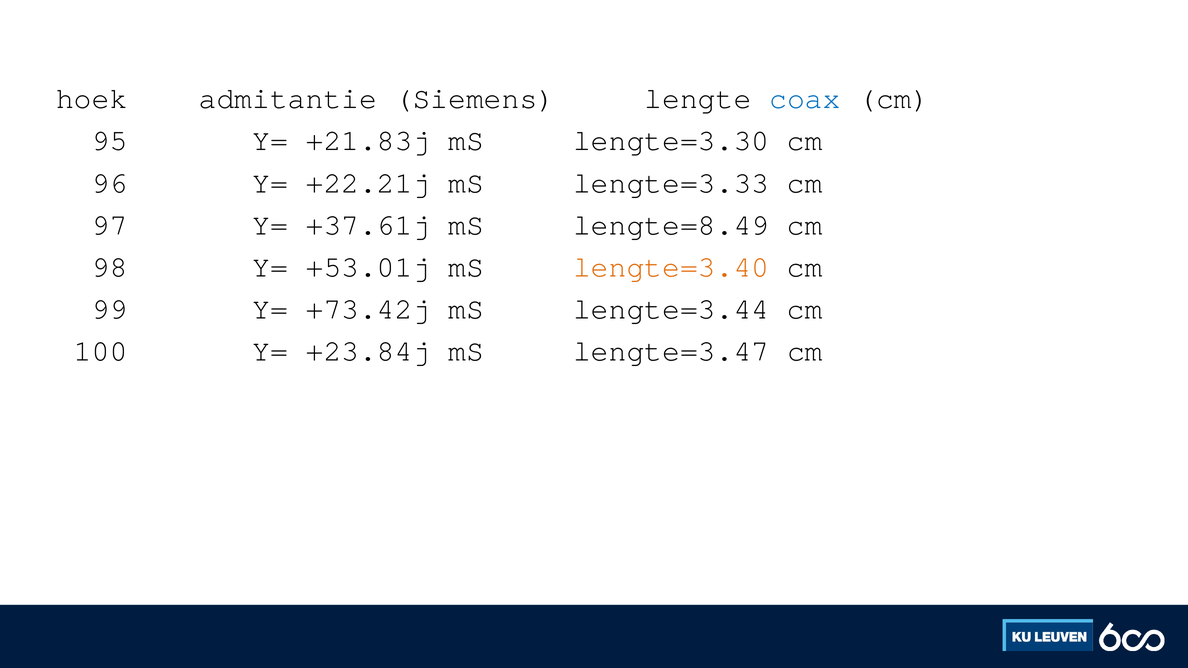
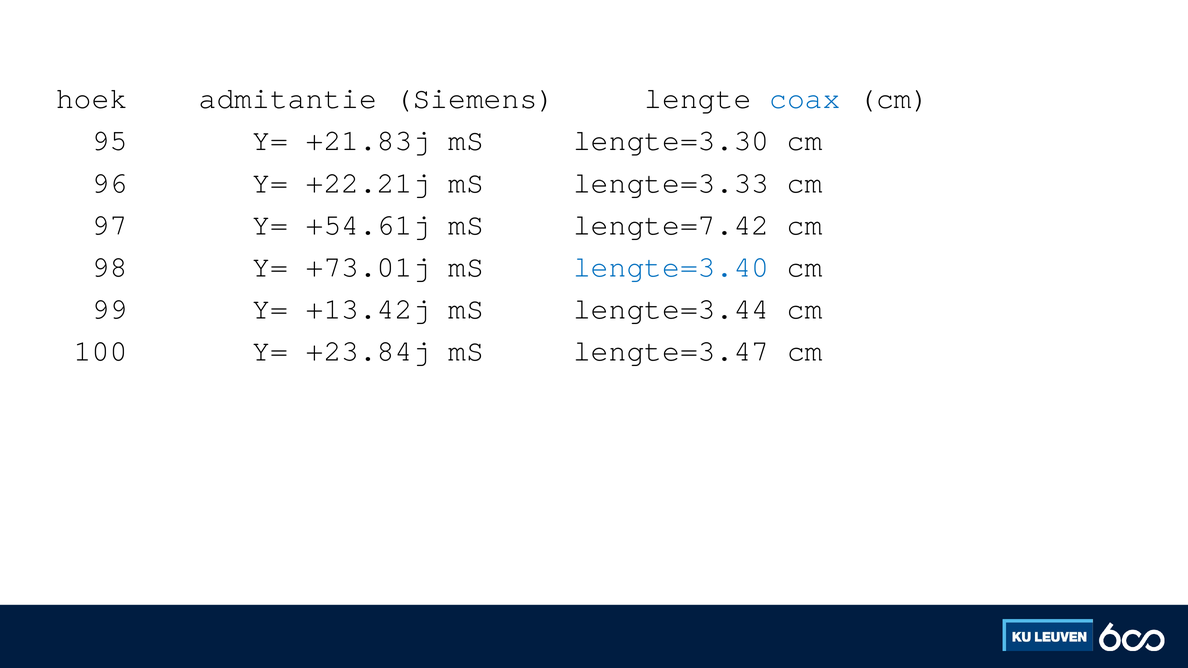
+37.61j: +37.61j -> +54.61j
lengte=8.49: lengte=8.49 -> lengte=7.42
+53.01j: +53.01j -> +73.01j
lengte=3.40 colour: orange -> blue
+73.42j: +73.42j -> +13.42j
